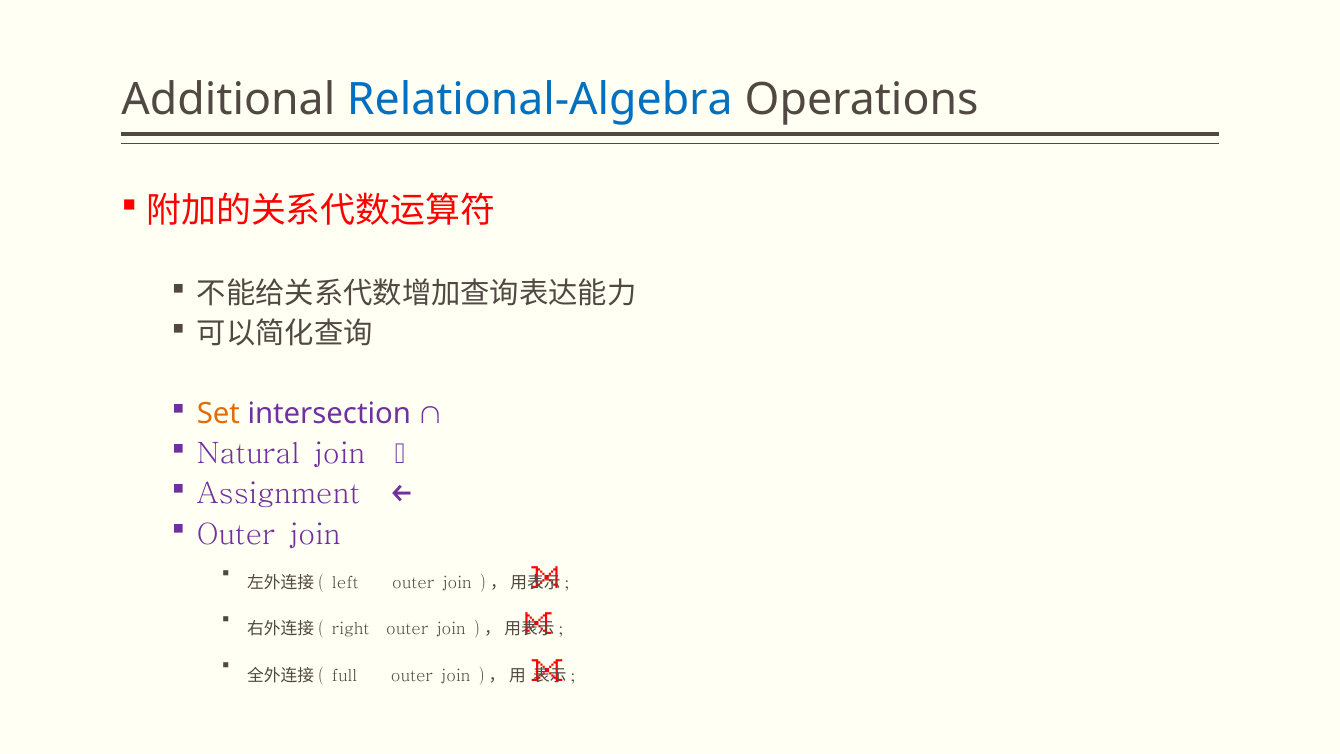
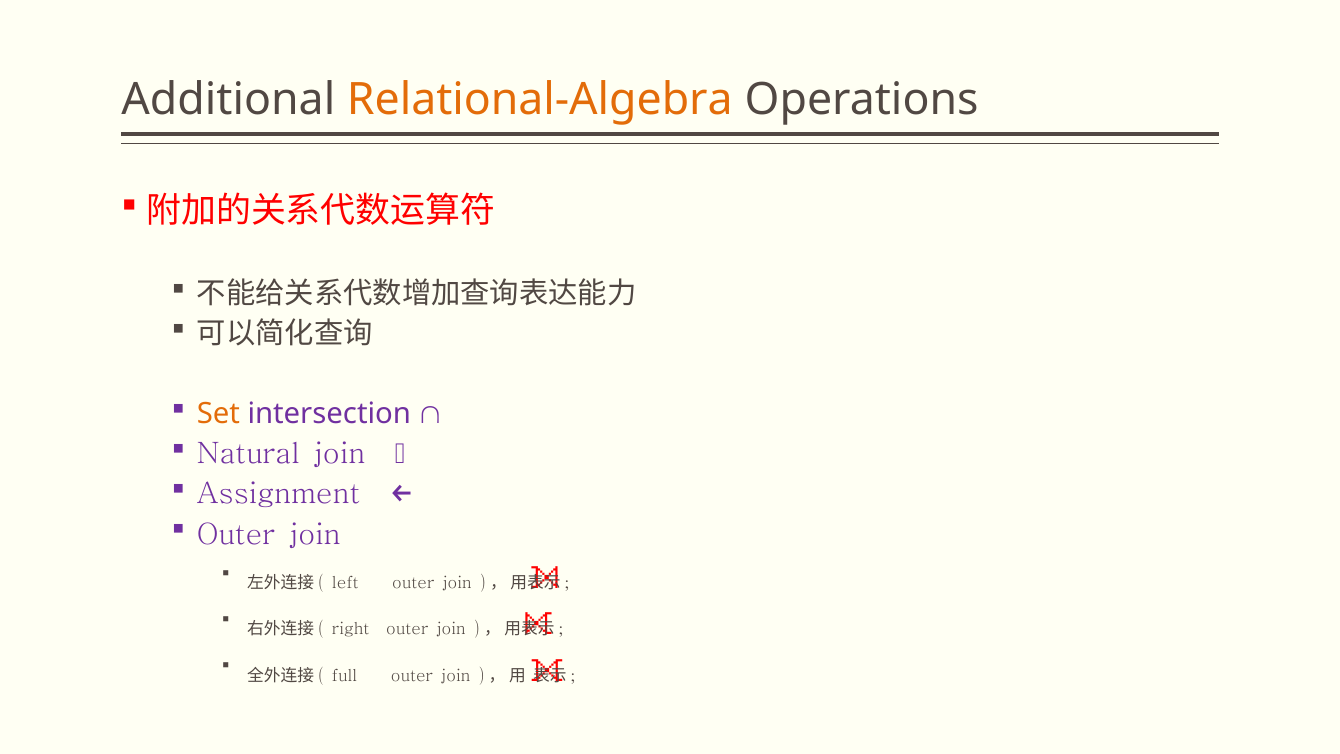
Relational-Algebra colour: blue -> orange
